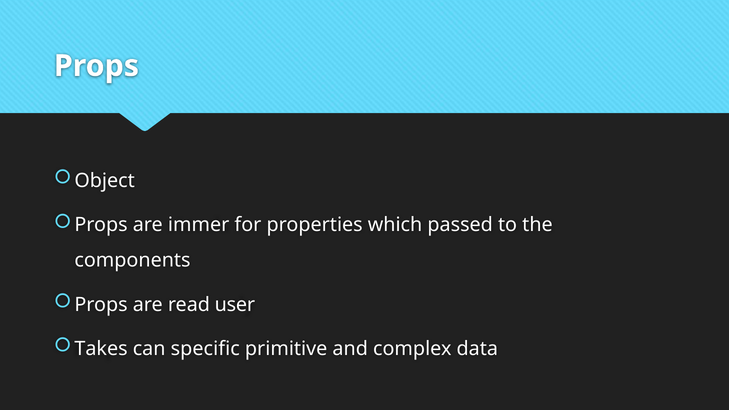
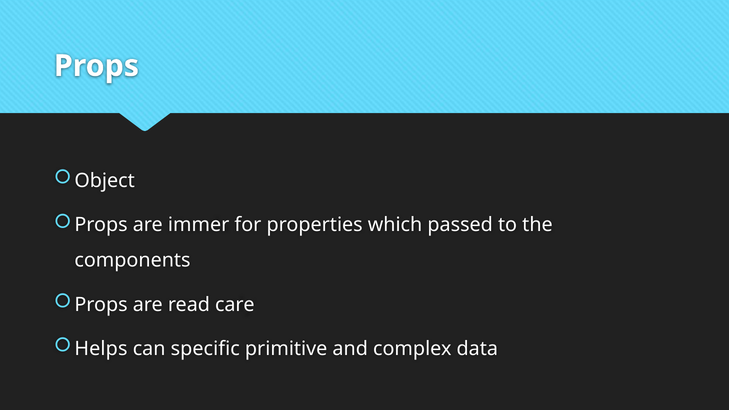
user: user -> care
Takes: Takes -> Helps
